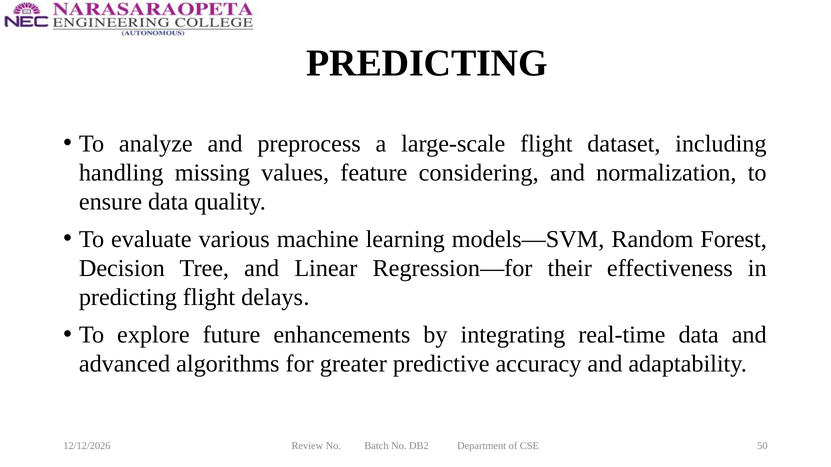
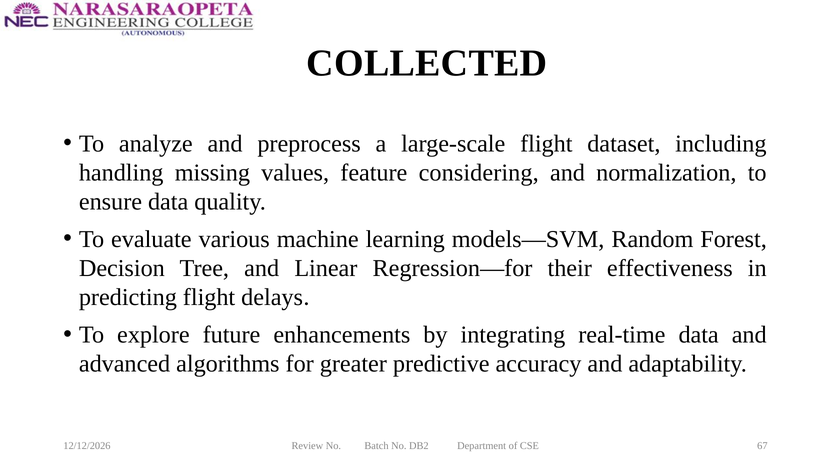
PREDICTING at (427, 63): PREDICTING -> COLLECTED
50: 50 -> 67
